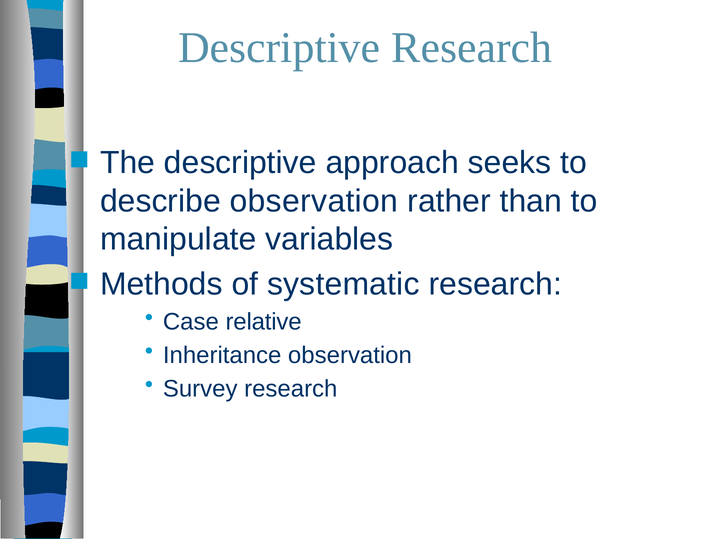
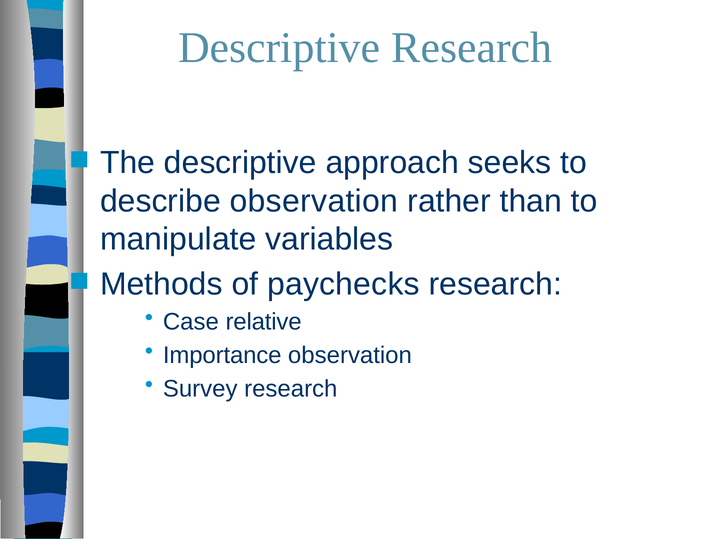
systematic: systematic -> paychecks
Inheritance: Inheritance -> Importance
